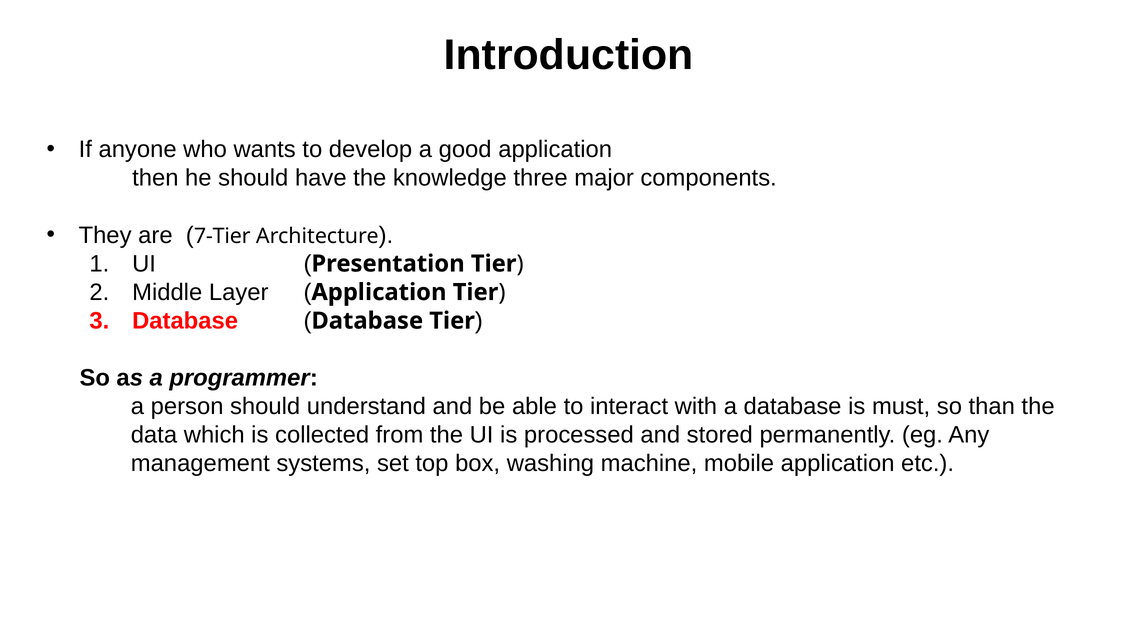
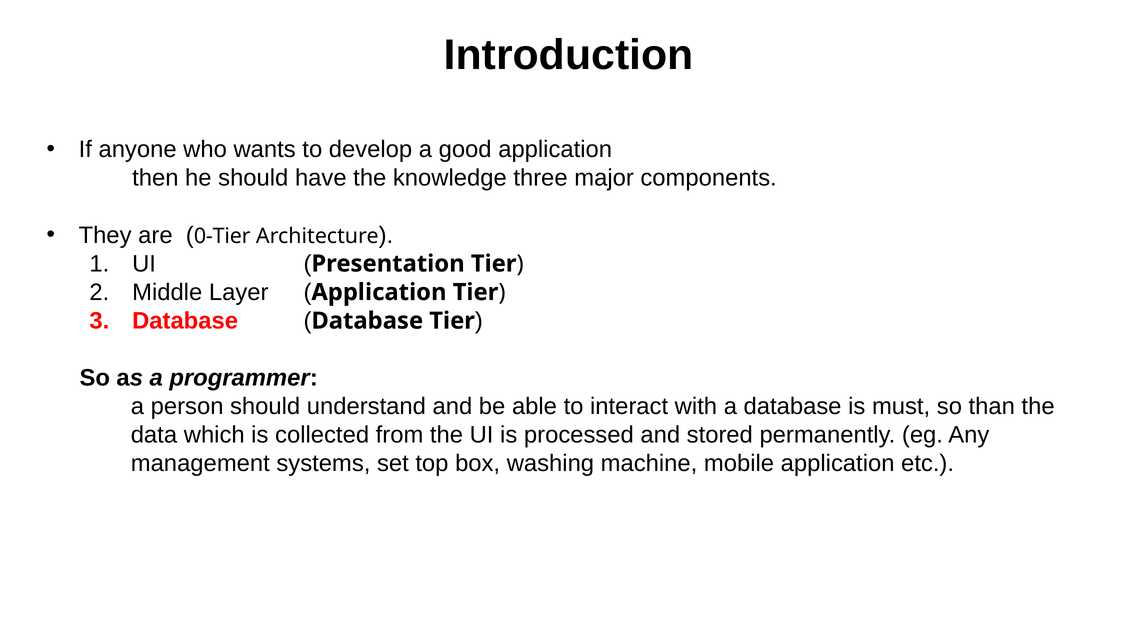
7-Tier: 7-Tier -> 0-Tier
